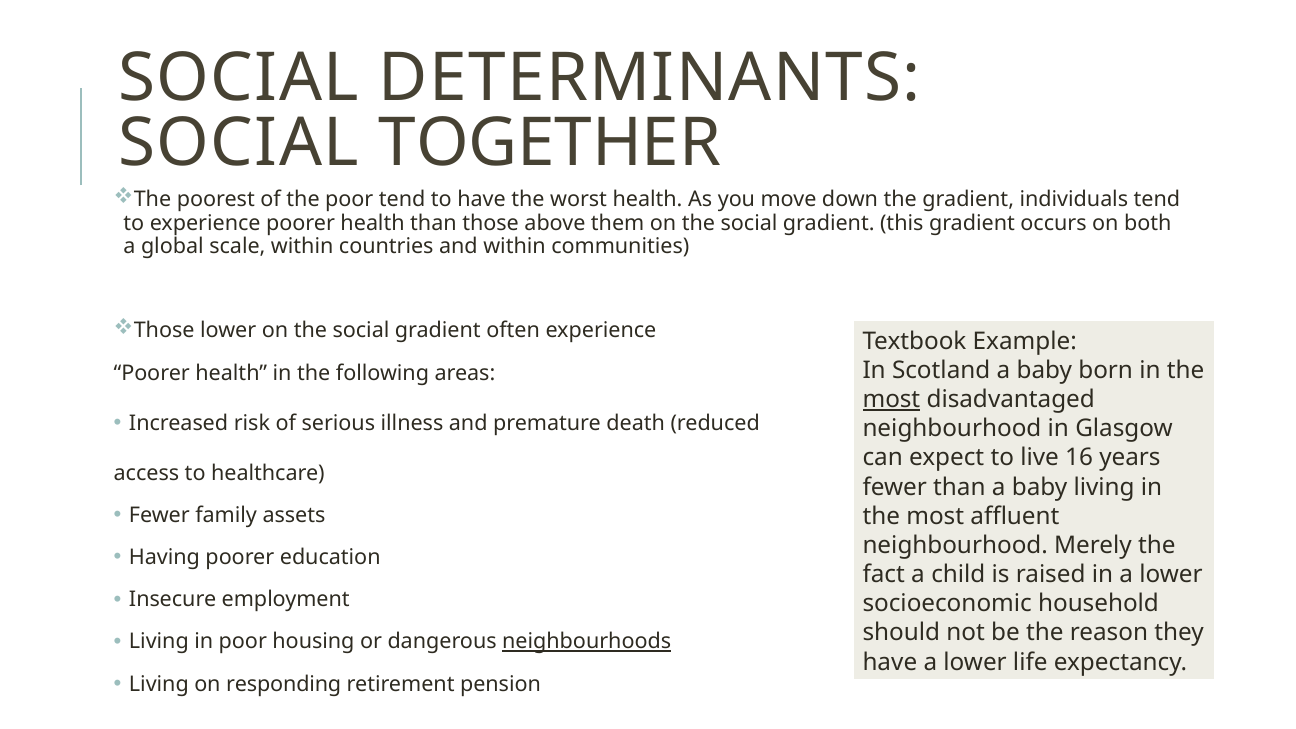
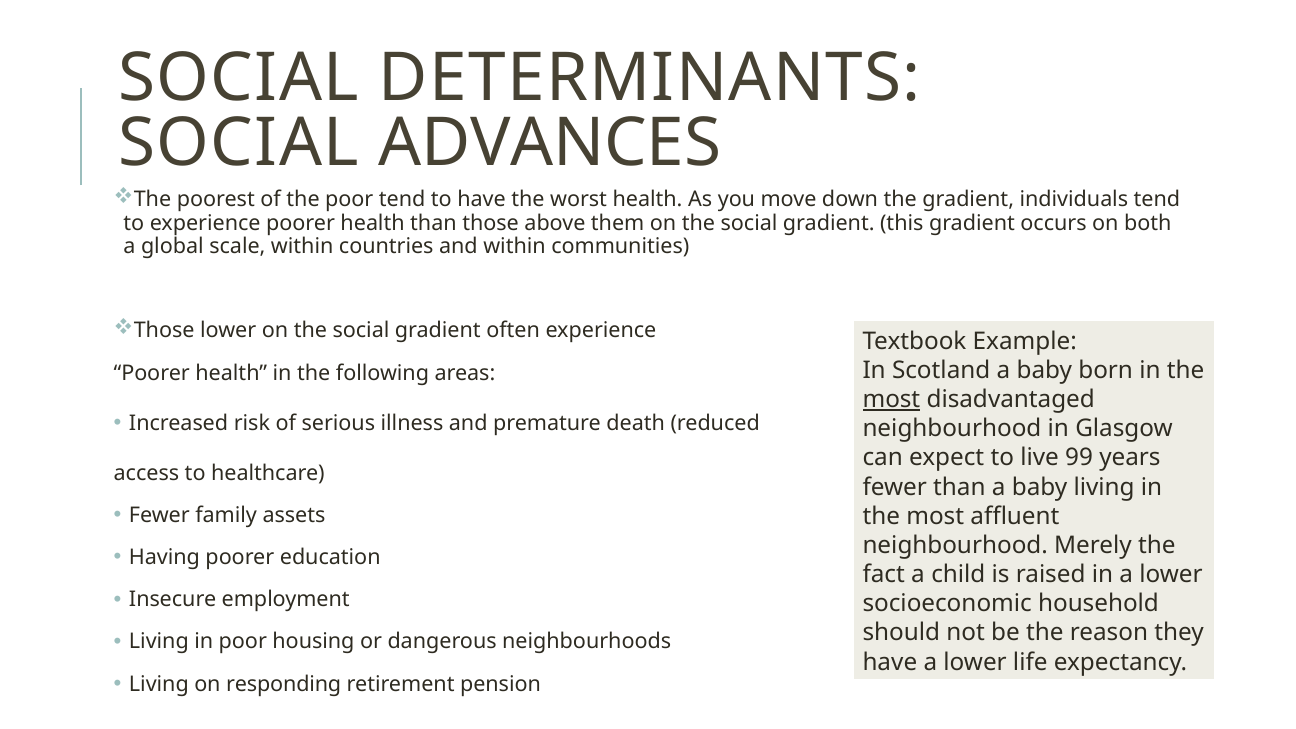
TOGETHER: TOGETHER -> ADVANCES
16: 16 -> 99
neighbourhoods underline: present -> none
